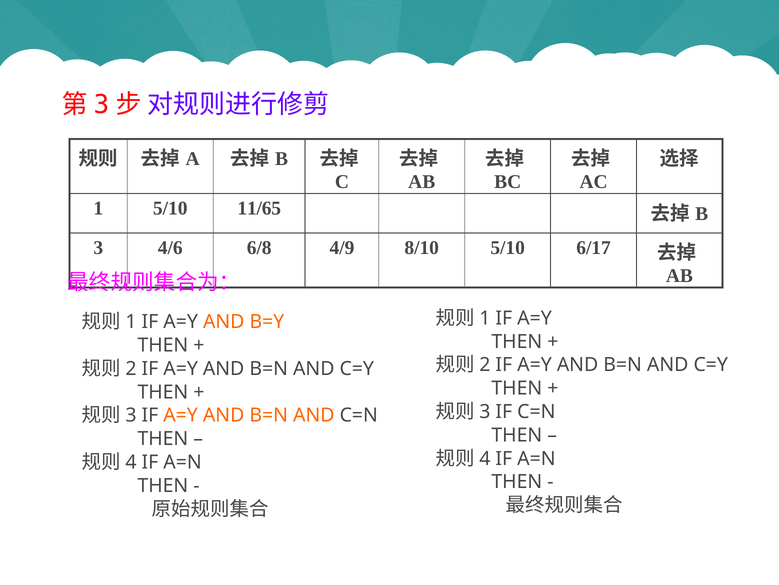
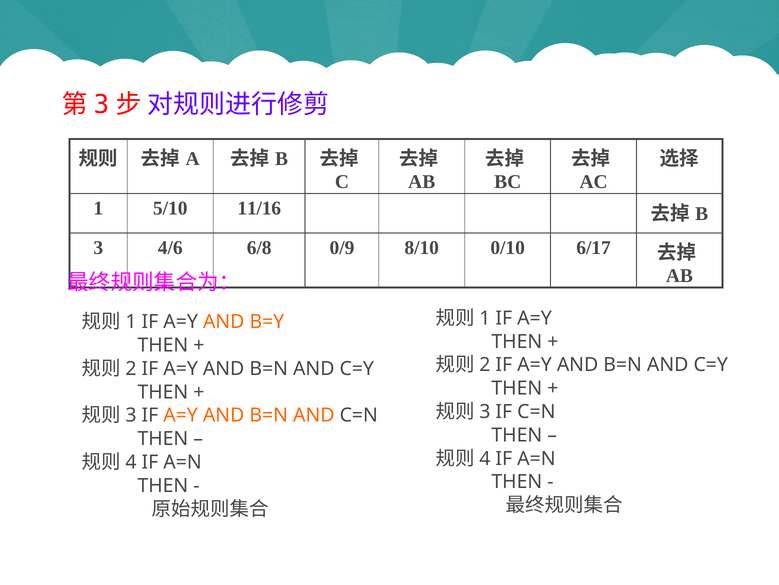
11/65: 11/65 -> 11/16
4/9: 4/9 -> 0/9
8/10 5/10: 5/10 -> 0/10
